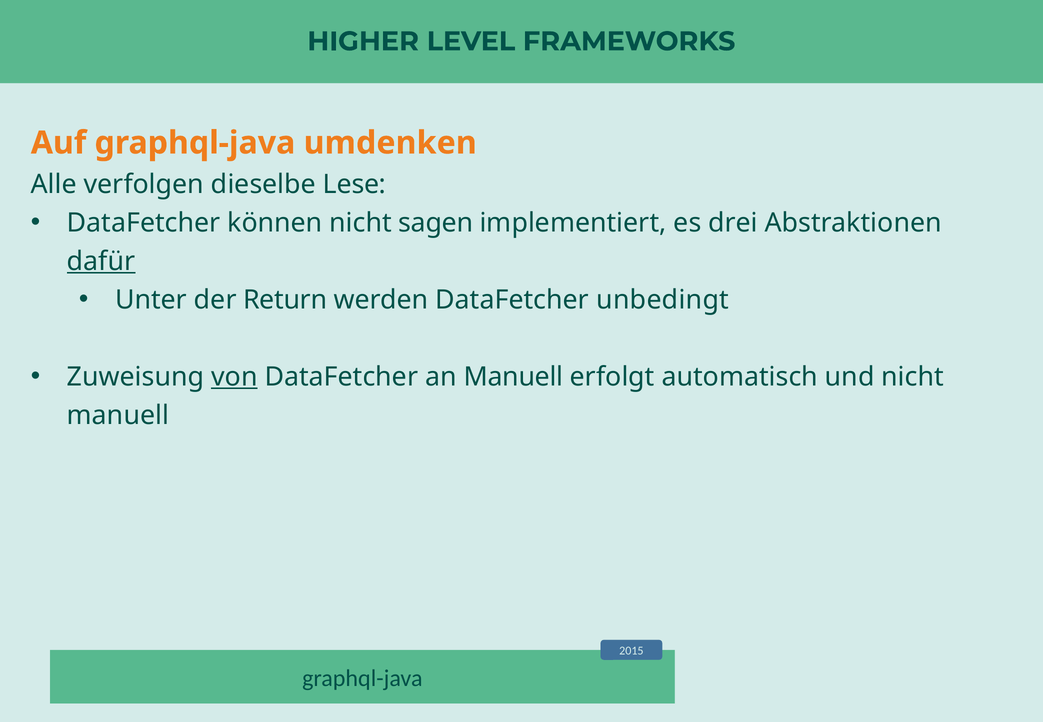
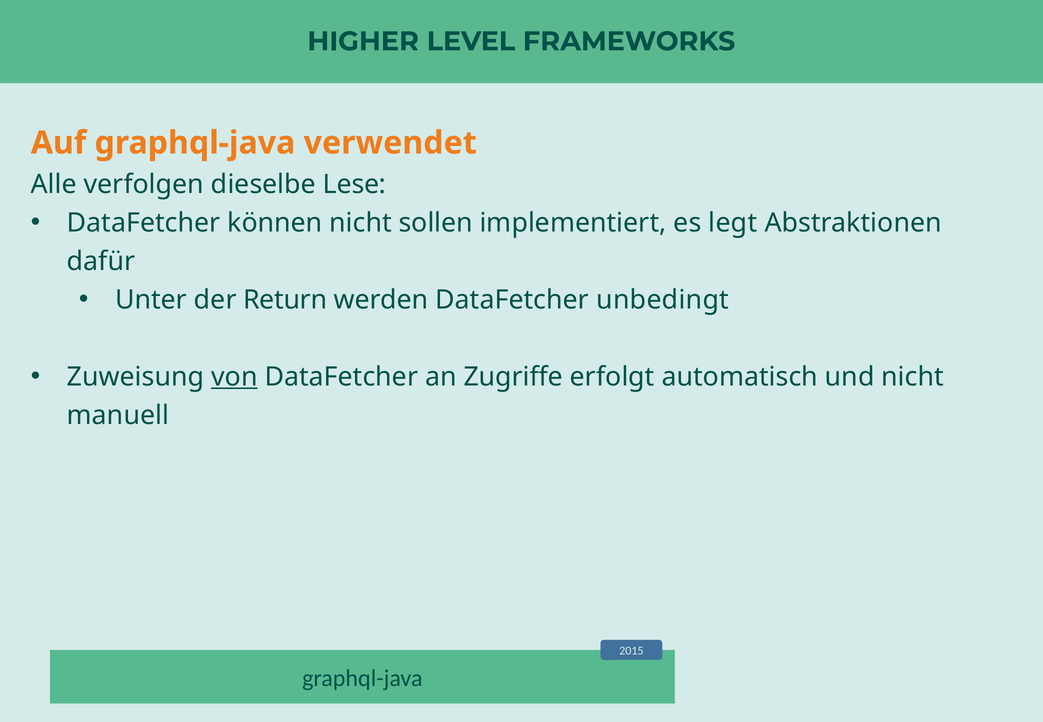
umdenken: umdenken -> verwendet
sagen: sagen -> sollen
drei: drei -> legt
dafür underline: present -> none
an Manuell: Manuell -> Zugriffe
